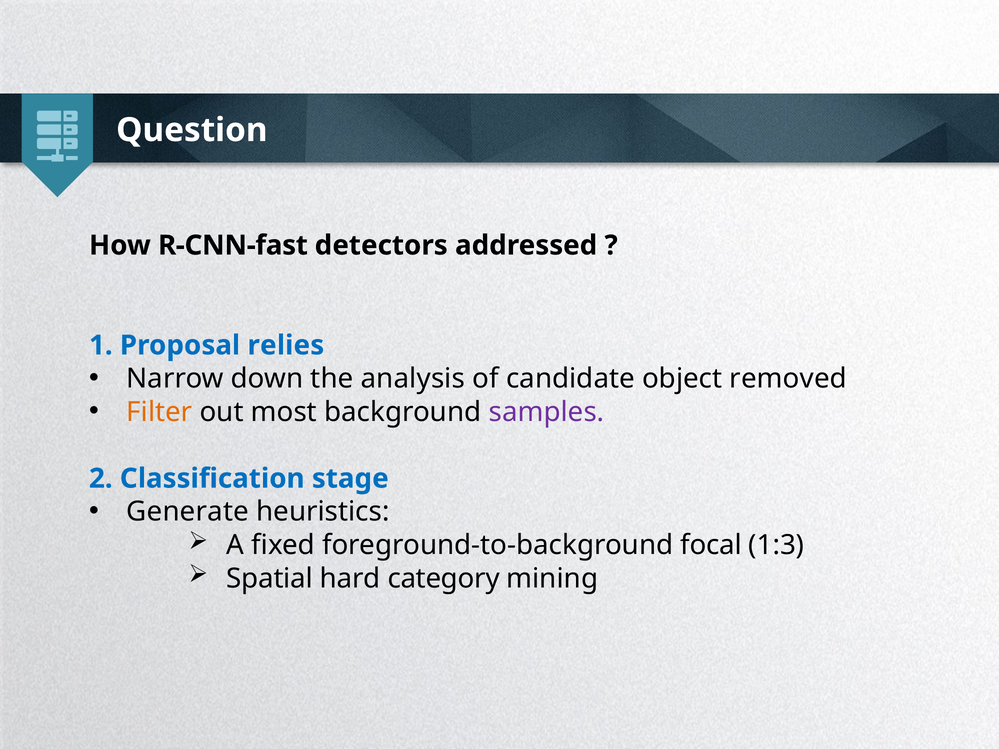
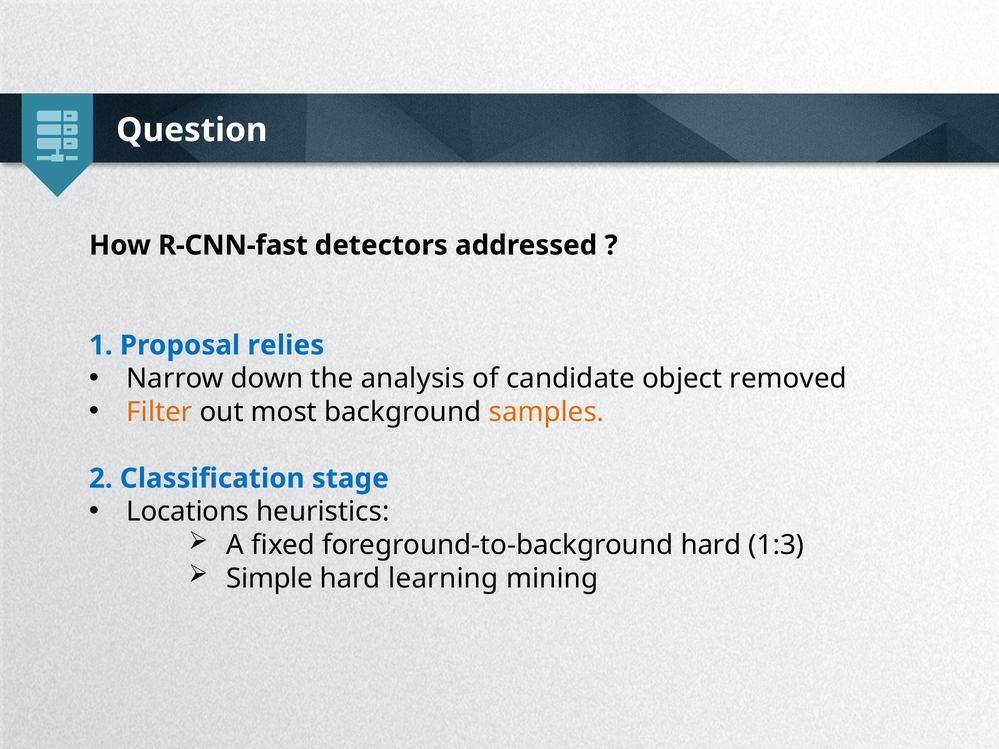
samples colour: purple -> orange
Generate: Generate -> Locations
foreground-to-background focal: focal -> hard
Spatial: Spatial -> Simple
category: category -> learning
